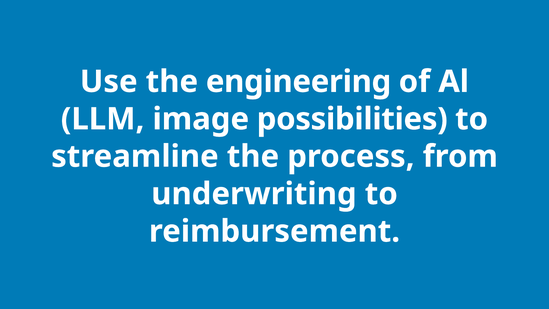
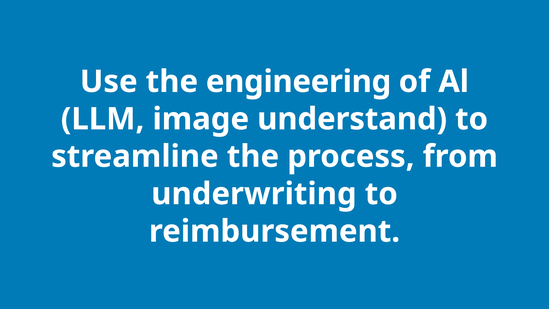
possibilities: possibilities -> understand
